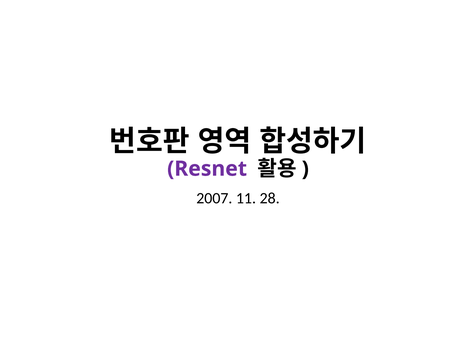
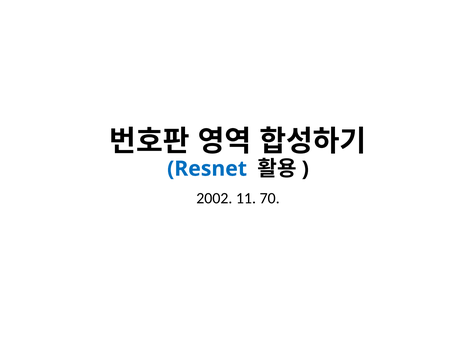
Resnet colour: purple -> blue
2007: 2007 -> 2002
28: 28 -> 70
